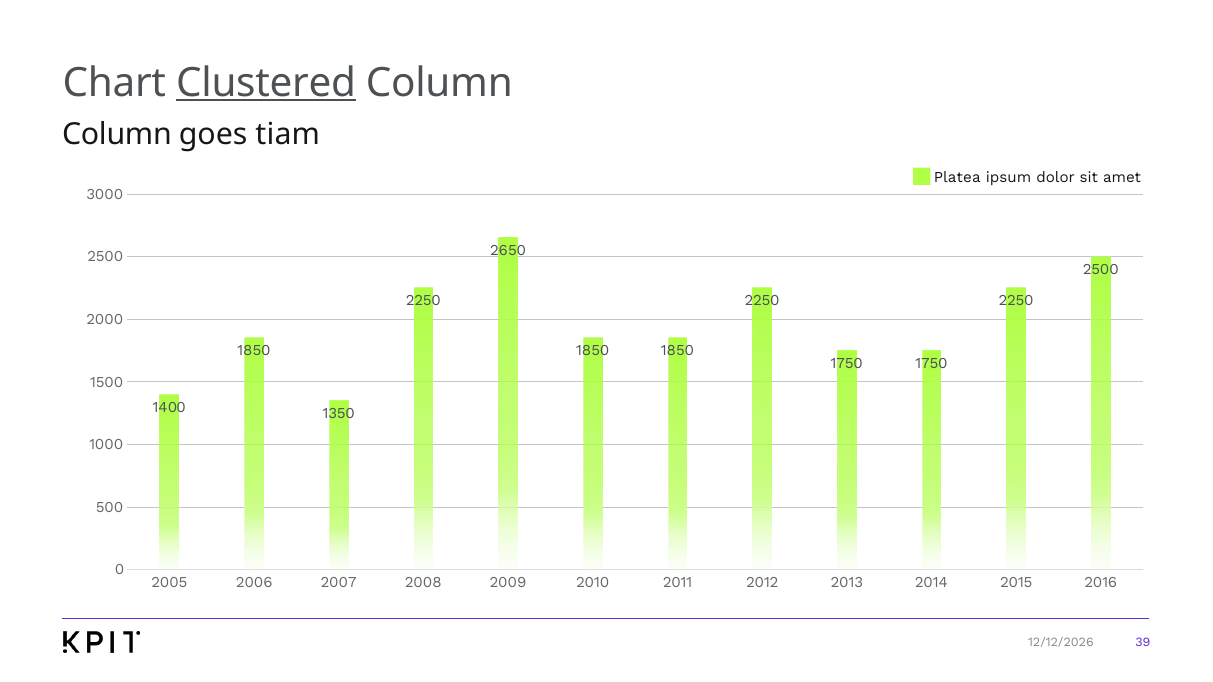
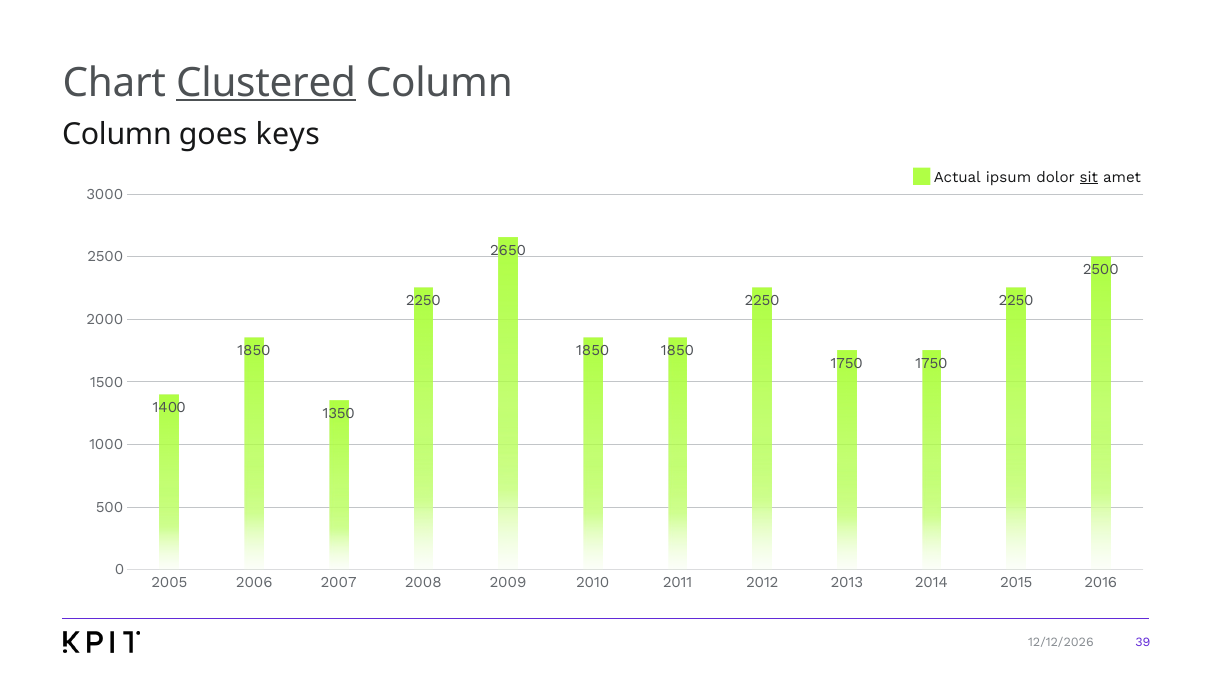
tiam: tiam -> keys
Platea: Platea -> Actual
sit underline: none -> present
